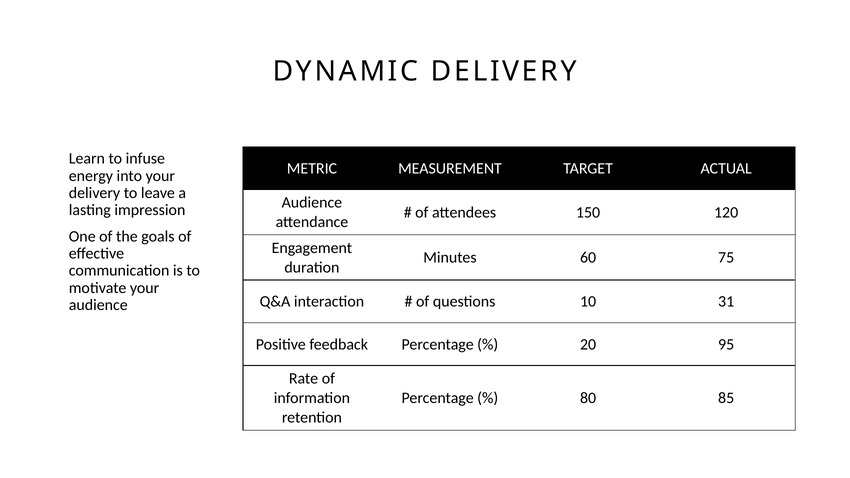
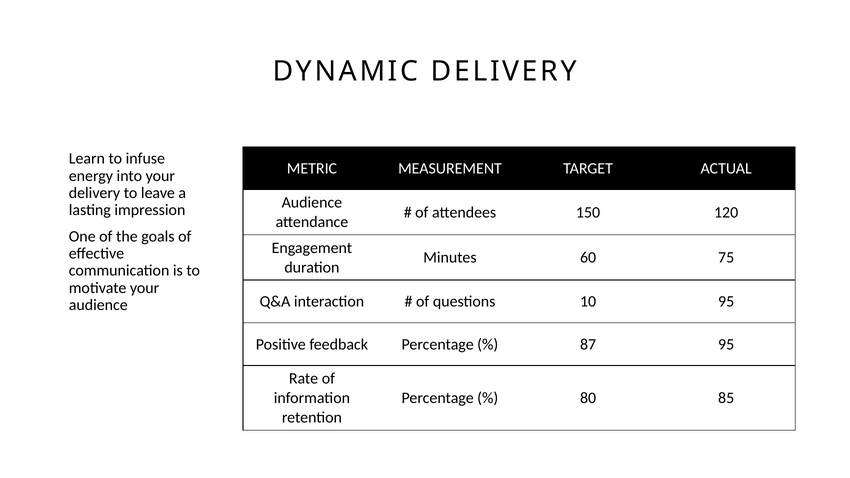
10 31: 31 -> 95
20: 20 -> 87
